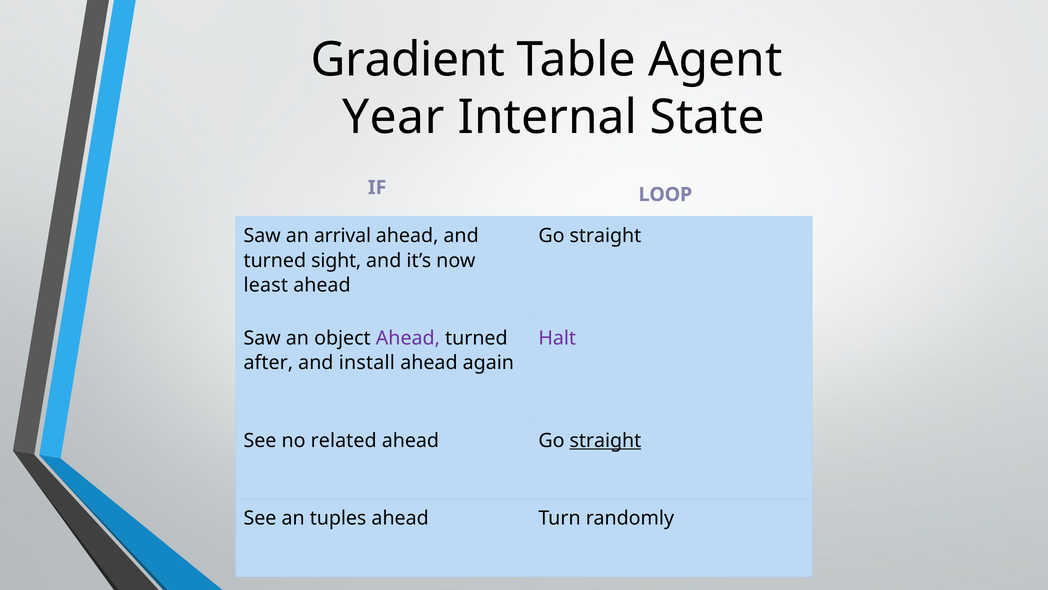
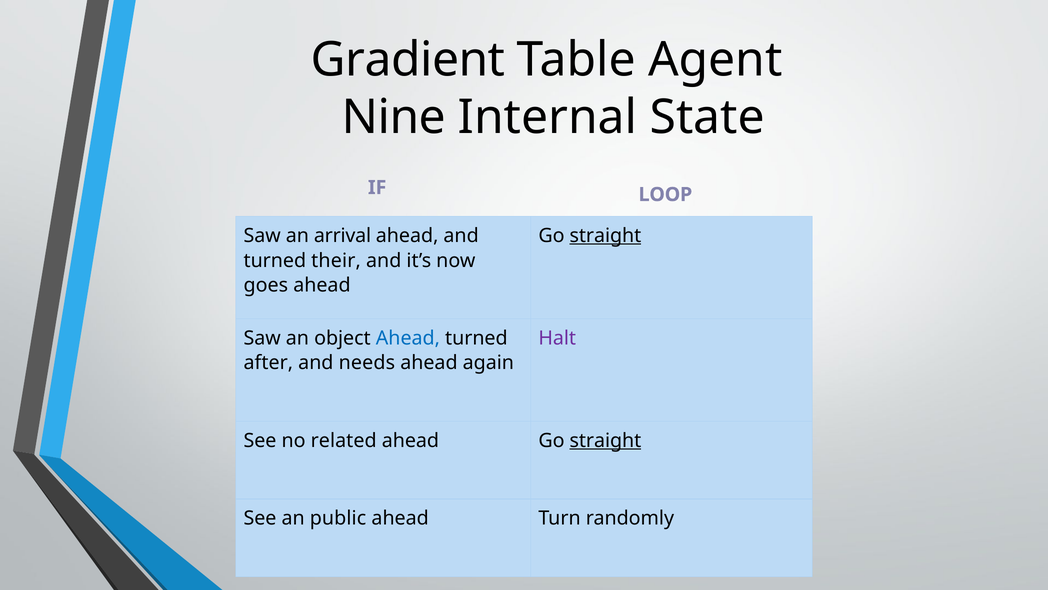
Year: Year -> Nine
straight at (605, 235) underline: none -> present
sight: sight -> their
least: least -> goes
Ahead at (408, 338) colour: purple -> blue
install: install -> needs
tuples: tuples -> public
